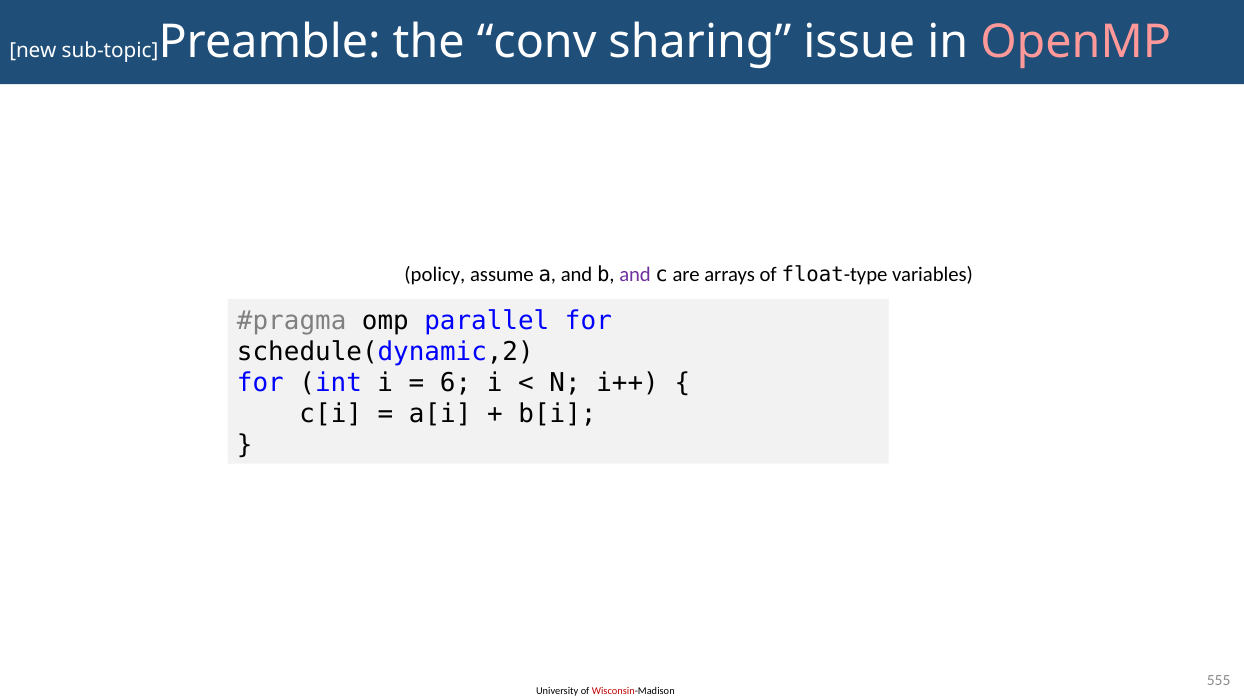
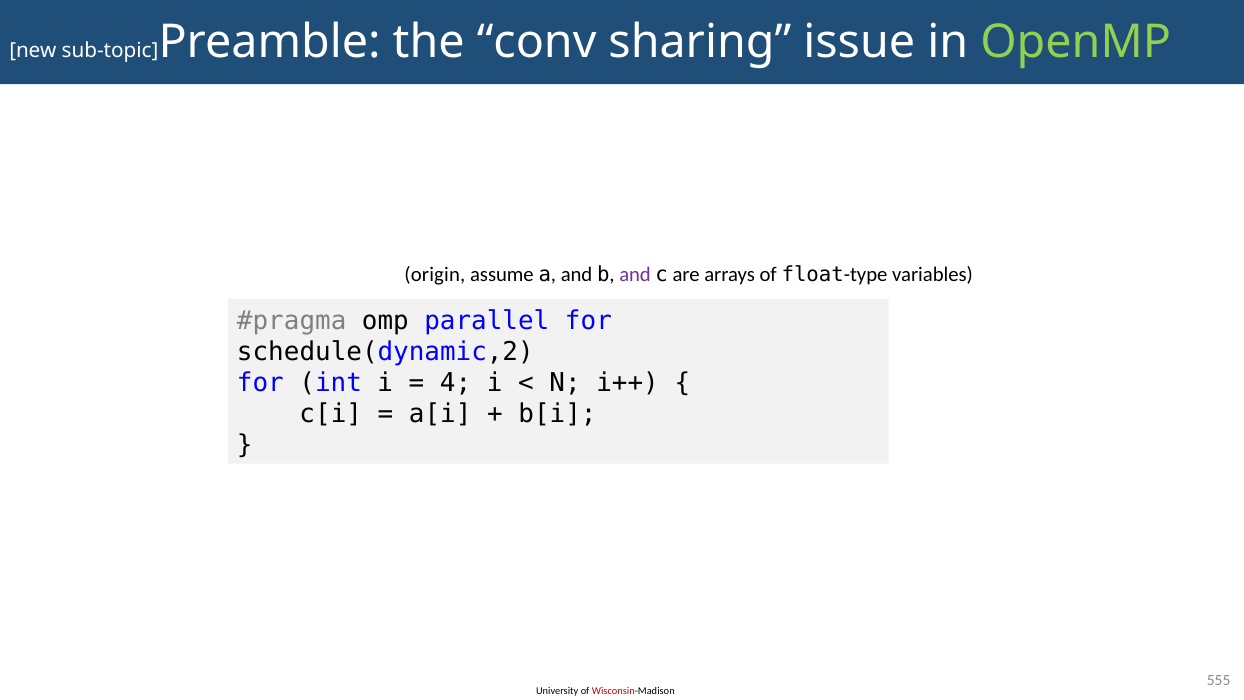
OpenMP colour: pink -> light green
policy: policy -> origin
6: 6 -> 4
